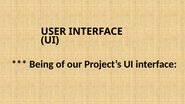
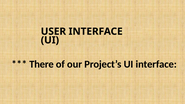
Being: Being -> There
